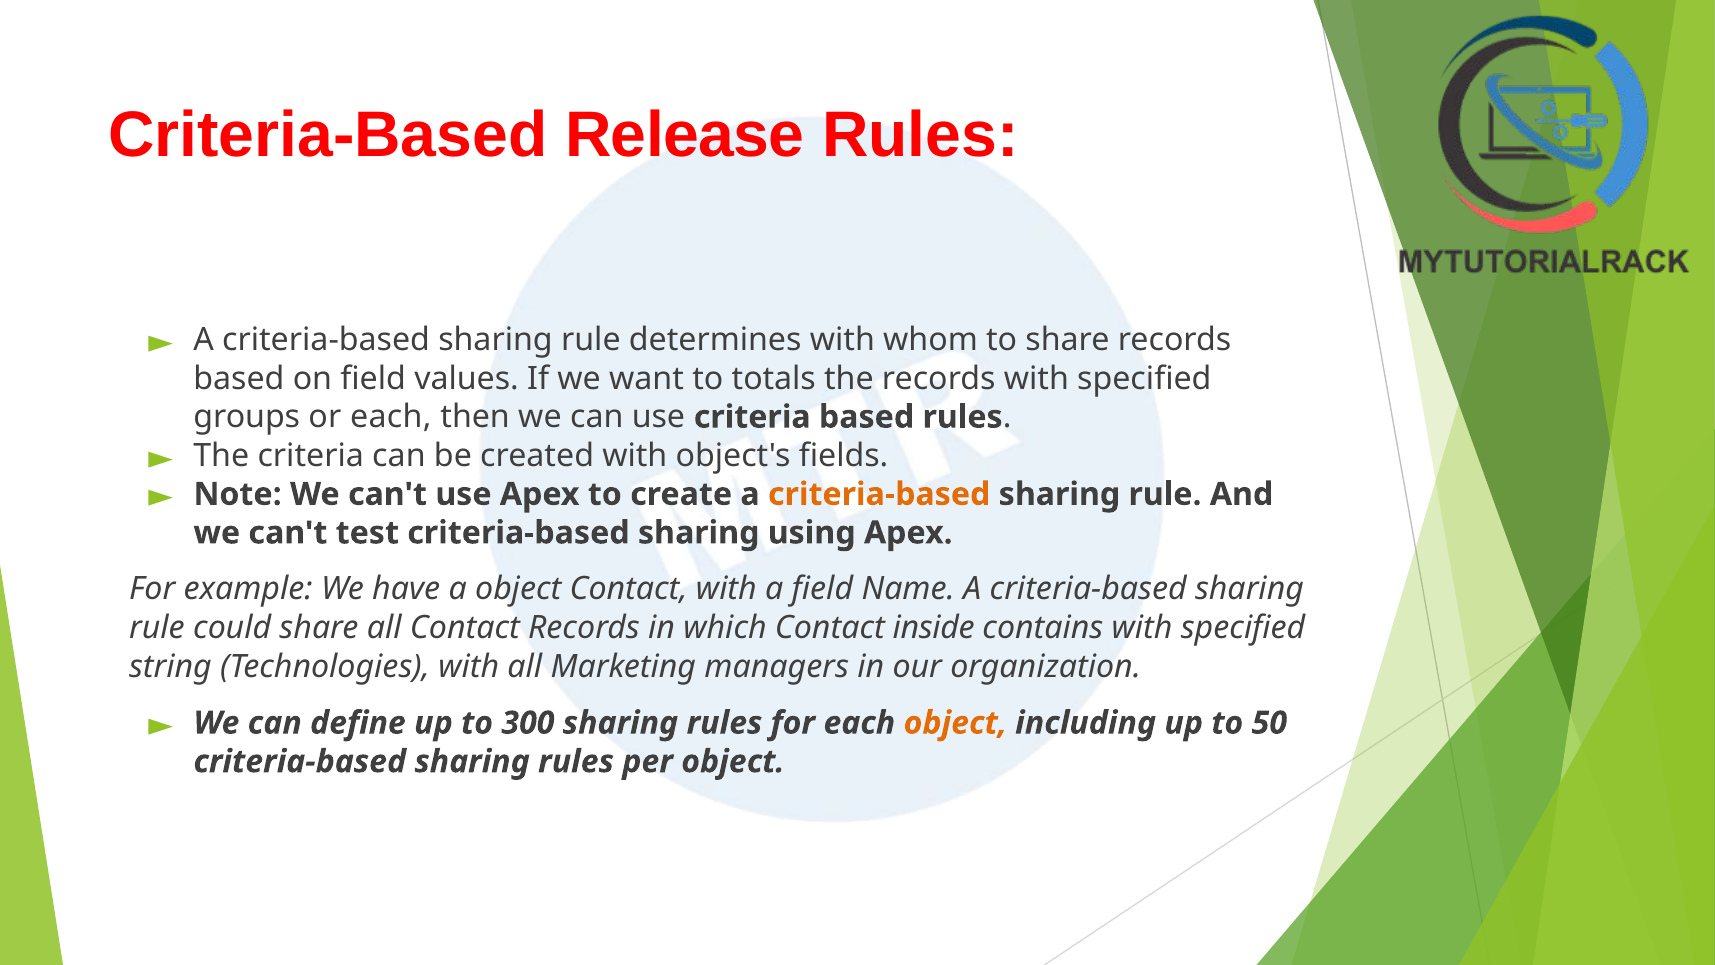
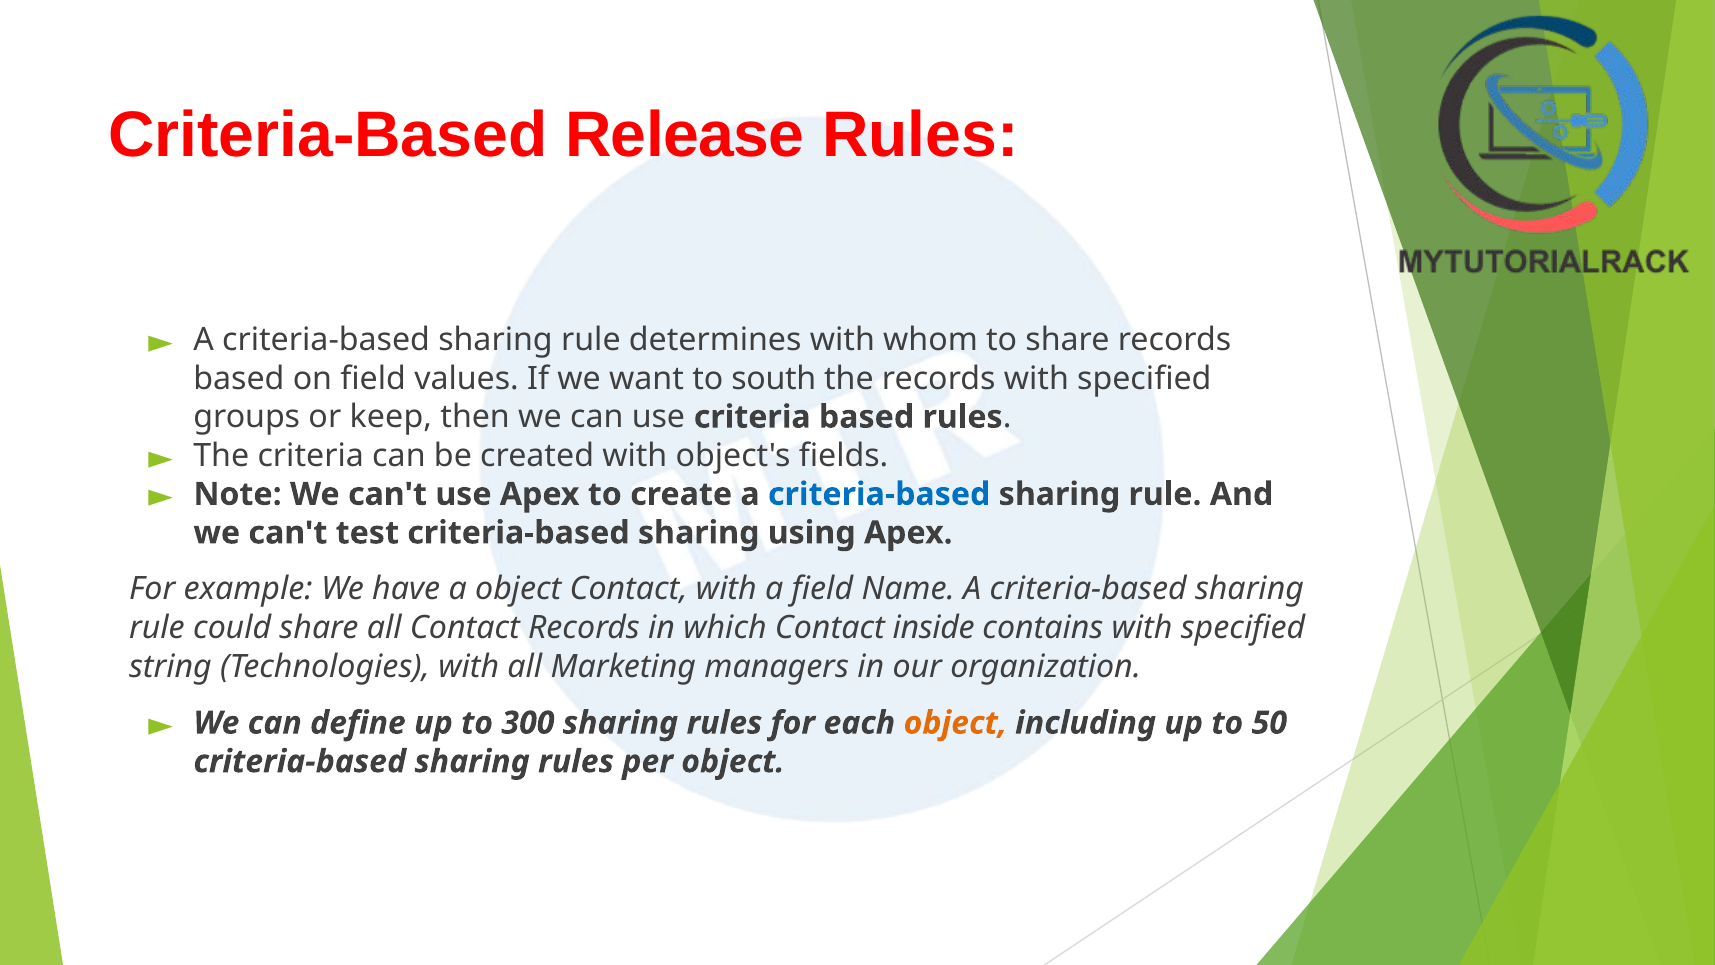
totals: totals -> south
or each: each -> keep
criteria-based at (879, 494) colour: orange -> blue
